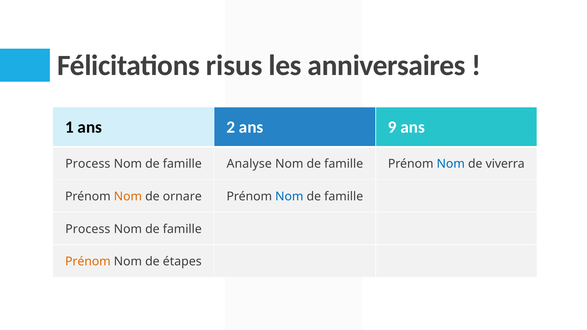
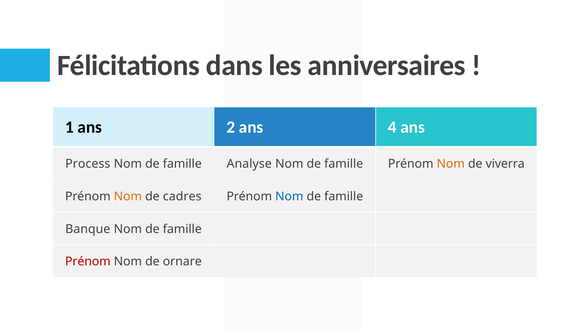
risus: risus -> dans
9: 9 -> 4
Nom at (451, 164) colour: blue -> orange
ornare: ornare -> cadres
Process at (88, 229): Process -> Banque
Prénom at (88, 262) colour: orange -> red
étapes: étapes -> ornare
